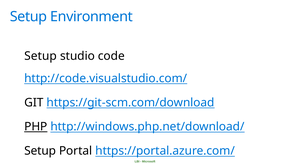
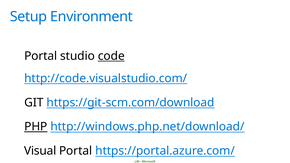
Setup at (41, 56): Setup -> Portal
code underline: none -> present
Setup at (40, 151): Setup -> Visual
